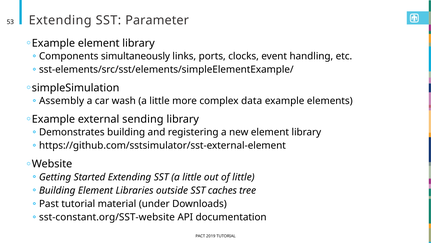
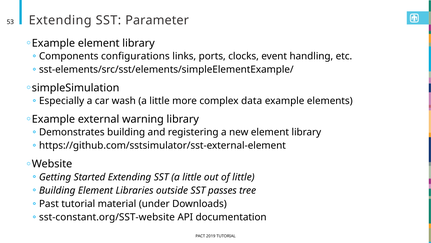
simultaneously: simultaneously -> configurations
Assembly: Assembly -> Especially
sending: sending -> warning
caches: caches -> passes
